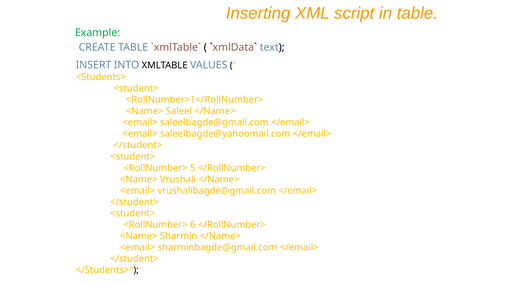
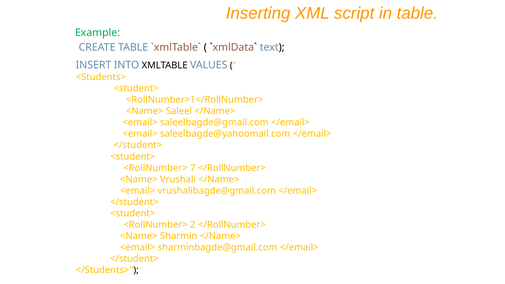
5: 5 -> 7
6: 6 -> 2
